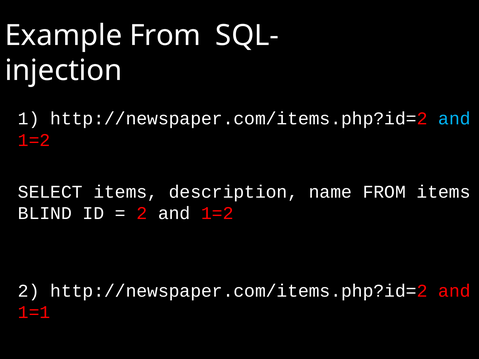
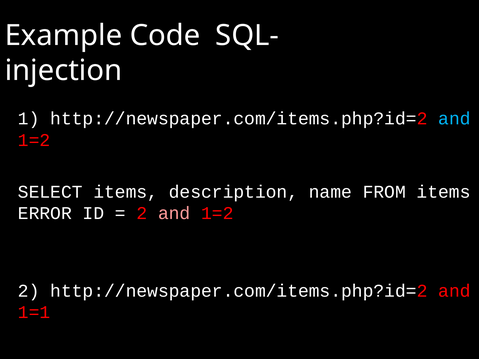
Example From: From -> Code
BLIND: BLIND -> ERROR
and at (174, 213) colour: white -> pink
